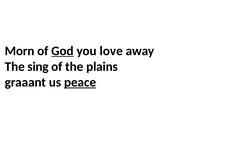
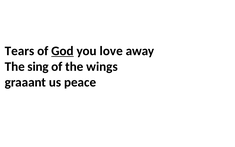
Morn: Morn -> Tears
plains: plains -> wings
peace underline: present -> none
